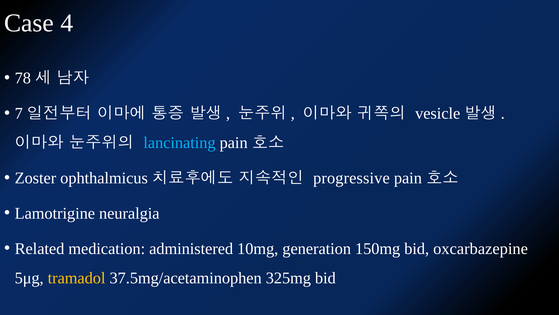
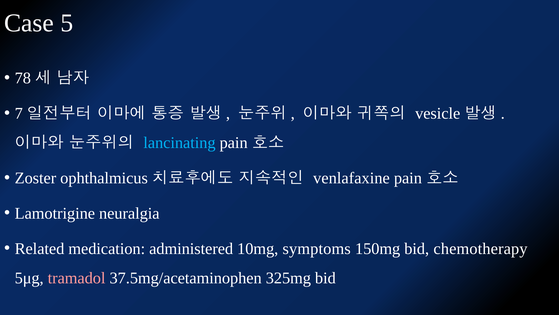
4: 4 -> 5
progressive: progressive -> venlafaxine
generation: generation -> symptoms
oxcarbazepine: oxcarbazepine -> chemotherapy
tramadol colour: yellow -> pink
